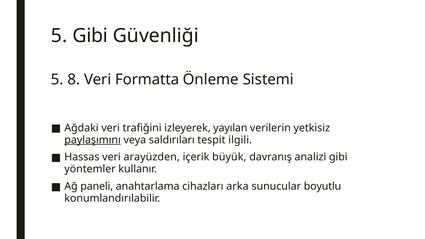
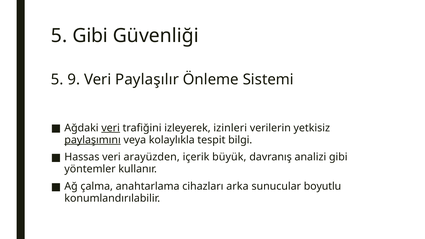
8: 8 -> 9
Formatta: Formatta -> Paylaşılır
veri at (111, 128) underline: none -> present
yayılan: yayılan -> izinleri
saldırıları: saldırıları -> kolaylıkla
ilgili: ilgili -> bilgi
paneli: paneli -> çalma
